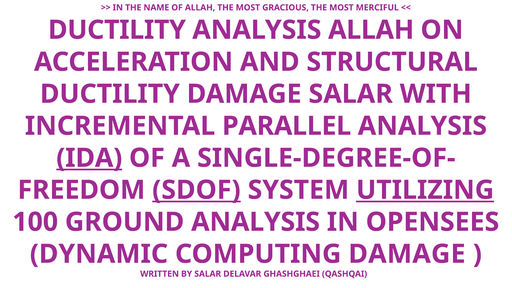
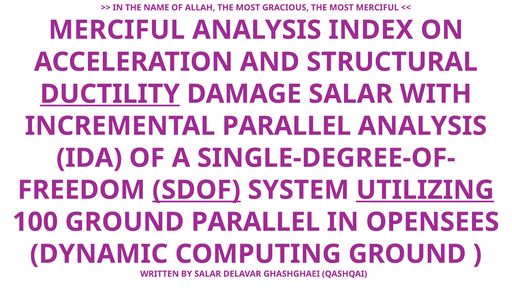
DUCTILITY at (117, 30): DUCTILITY -> MERCIFUL
ANALYSIS ALLAH: ALLAH -> INDEX
DUCTILITY at (110, 94) underline: none -> present
IDA underline: present -> none
GROUND ANALYSIS: ANALYSIS -> PARALLEL
DAMAGE at (407, 254): DAMAGE -> GROUND
